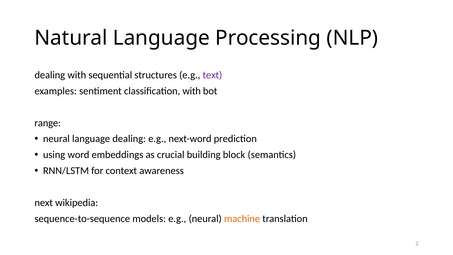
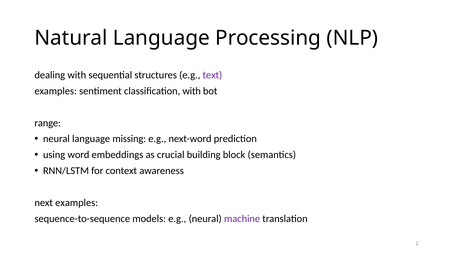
language dealing: dealing -> missing
next wikipedia: wikipedia -> examples
machine colour: orange -> purple
